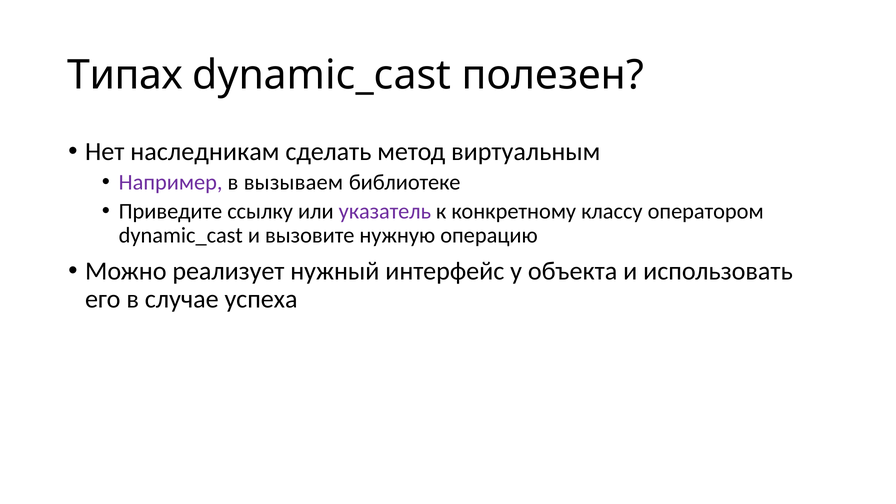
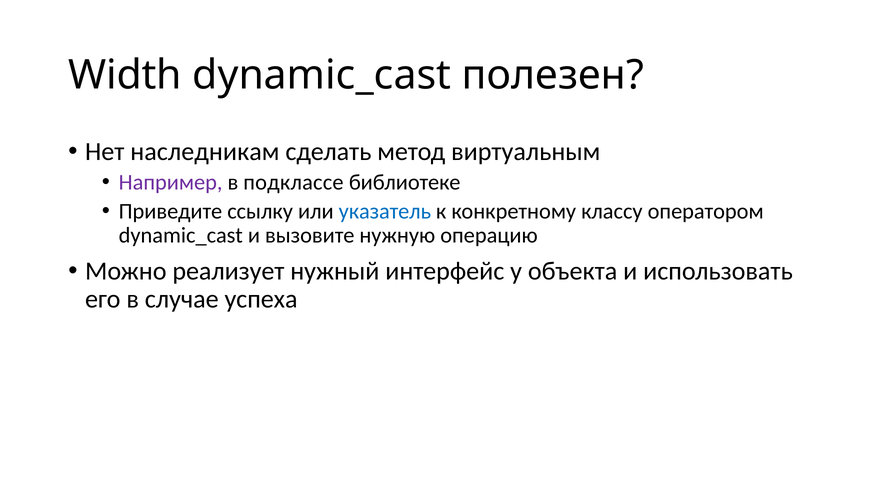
Типах: Типах -> Width
вызываем: вызываем -> подклассе
указатель colour: purple -> blue
